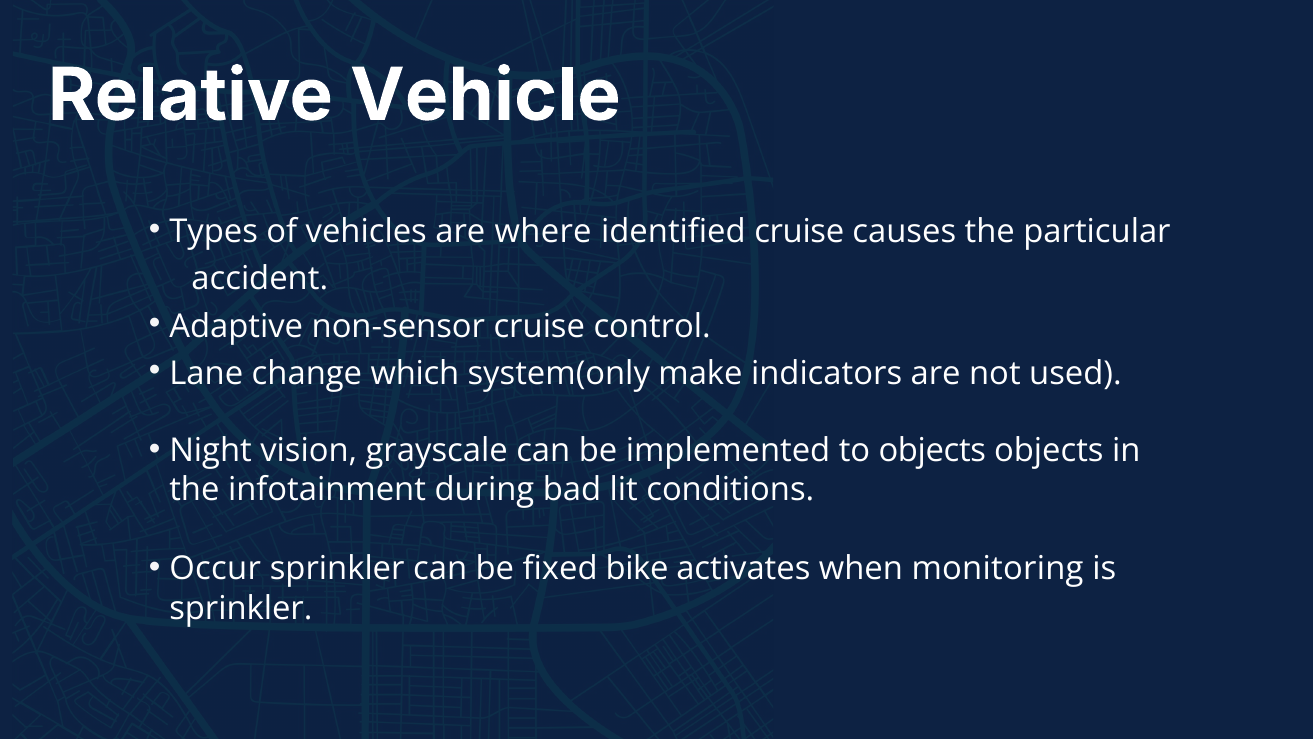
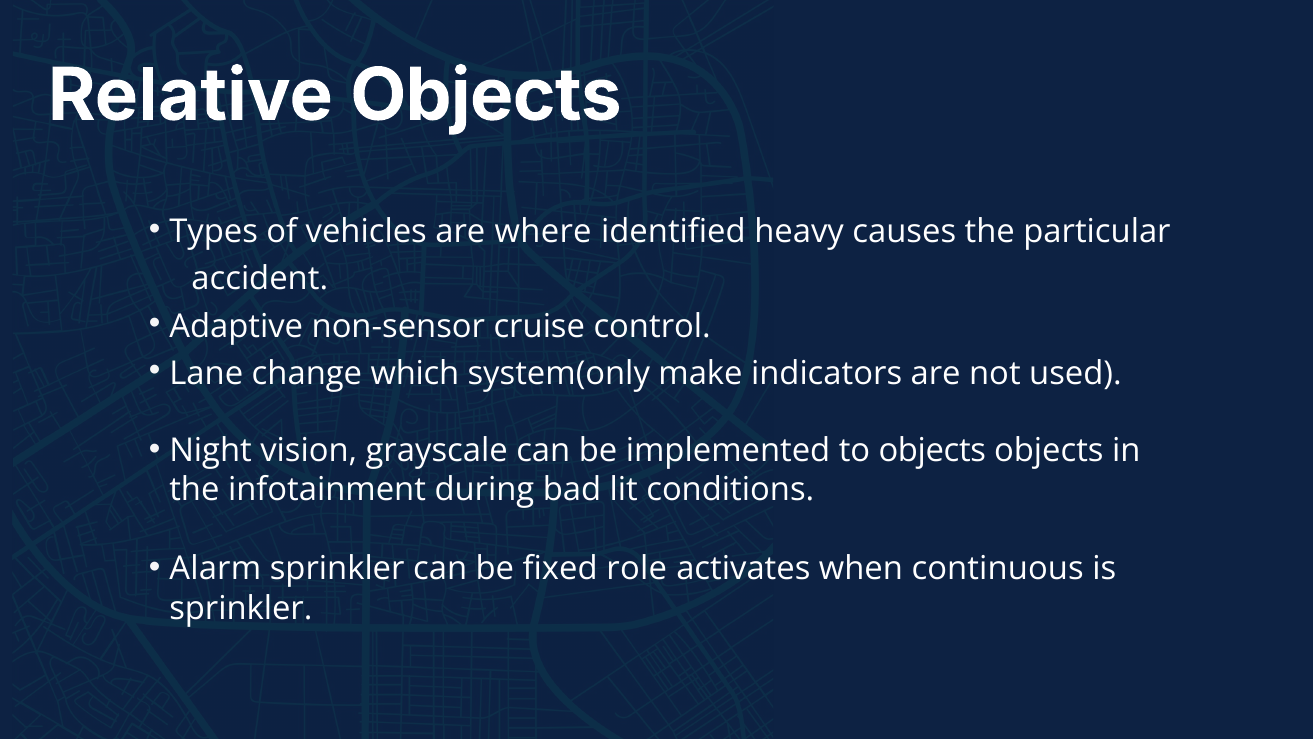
Relative Vehicle: Vehicle -> Objects
identified cruise: cruise -> heavy
Occur: Occur -> Alarm
bike: bike -> role
monitoring: monitoring -> continuous
